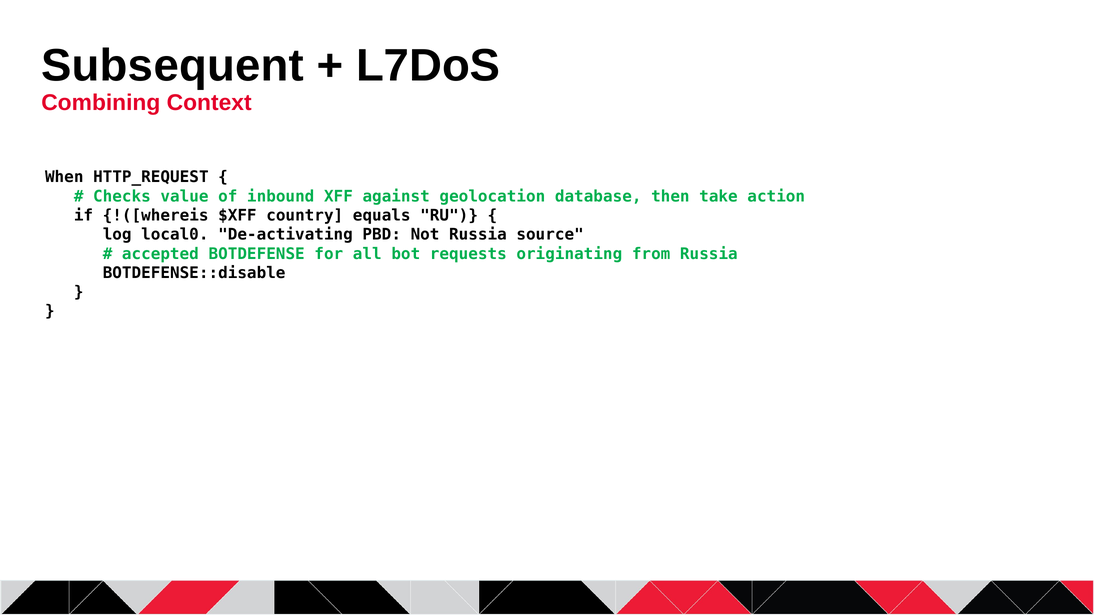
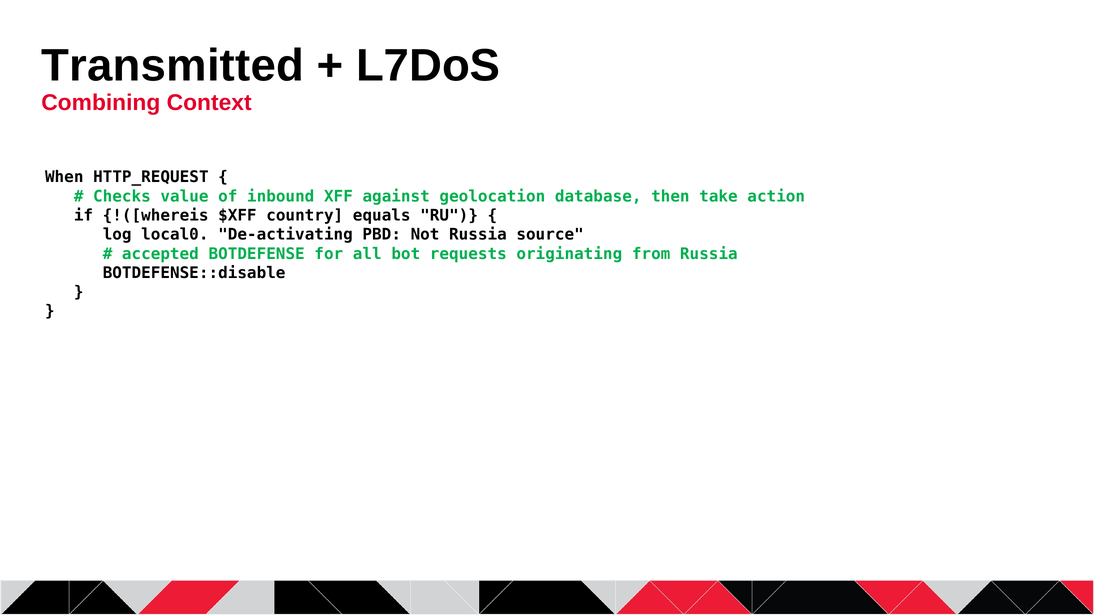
Subsequent: Subsequent -> Transmitted
